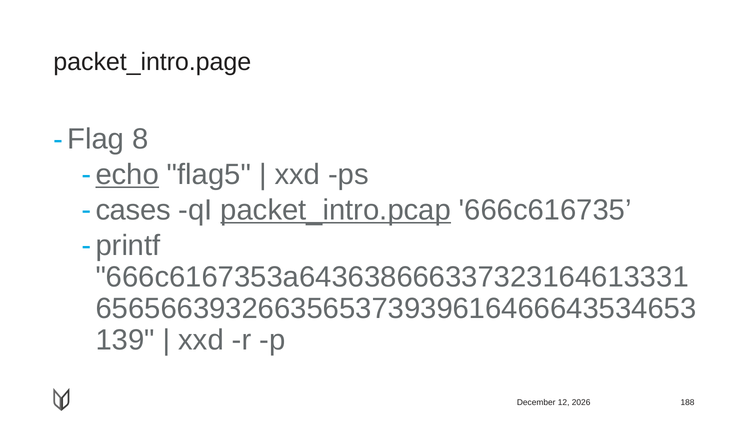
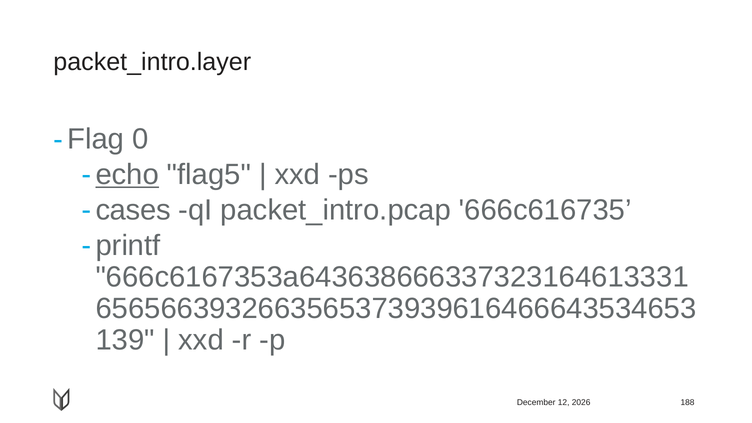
packet_intro.page: packet_intro.page -> packet_intro.layer
8: 8 -> 0
packet_intro.pcap underline: present -> none
